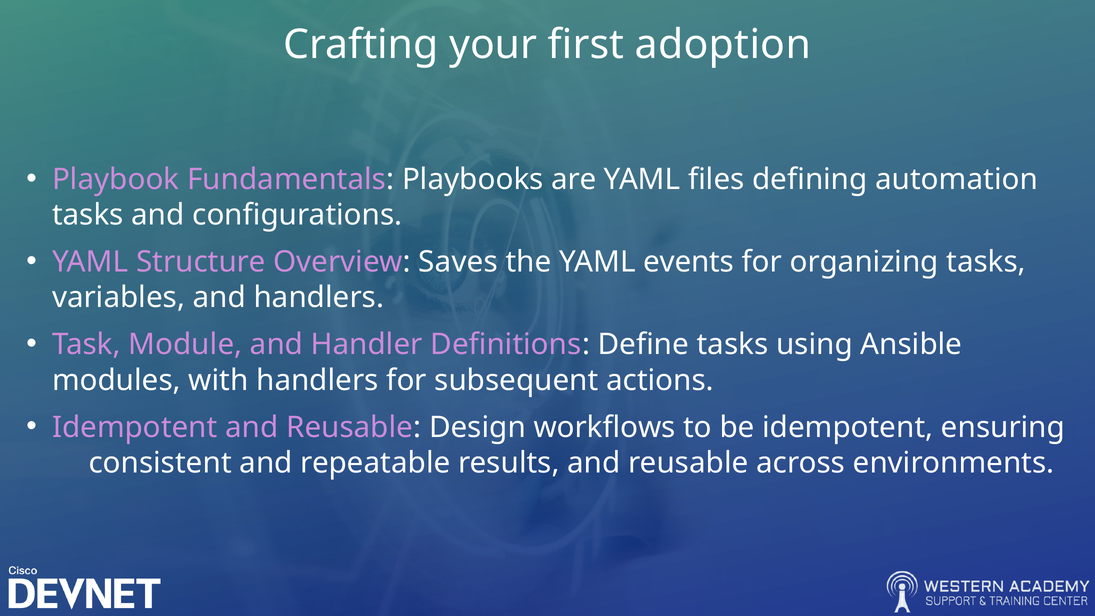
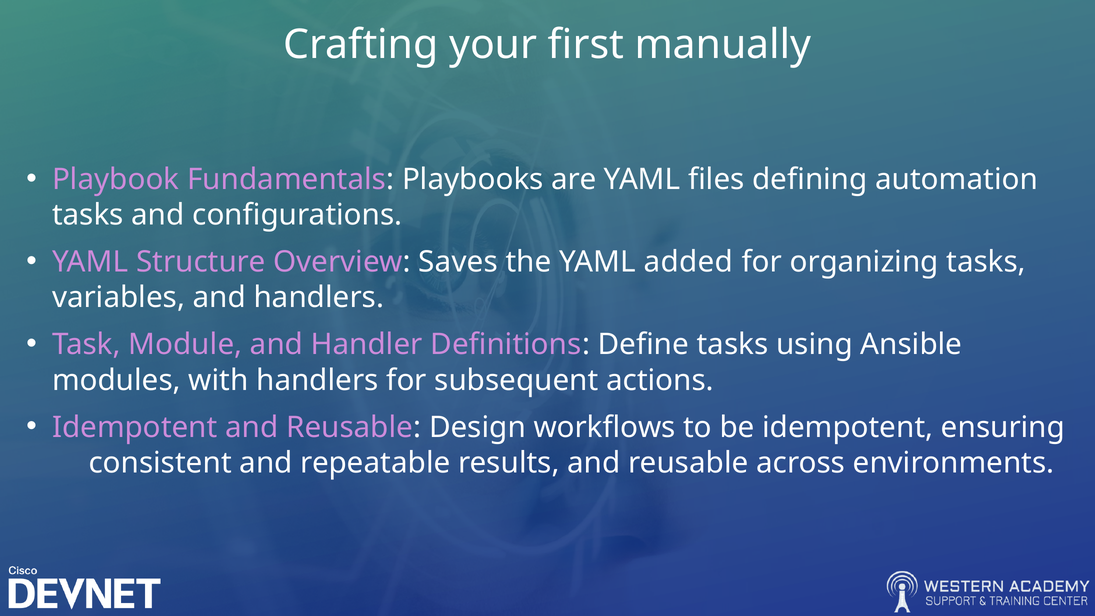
adoption: adoption -> manually
events: events -> added
